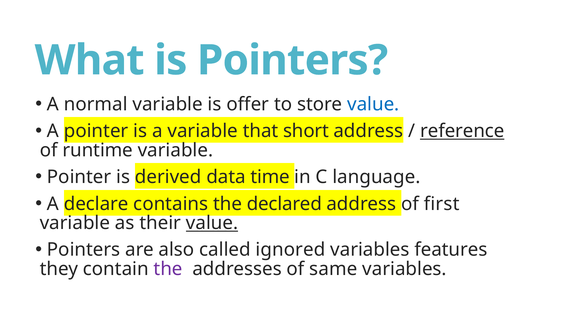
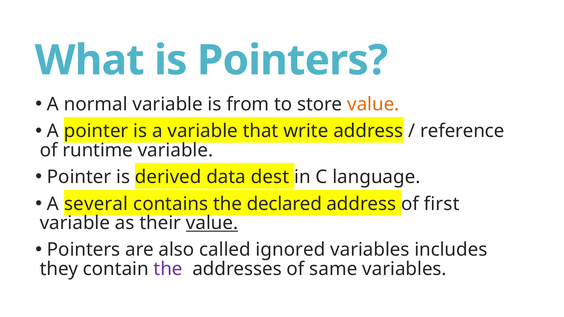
offer: offer -> from
value at (373, 104) colour: blue -> orange
short: short -> write
reference underline: present -> none
time: time -> dest
declare: declare -> several
features: features -> includes
